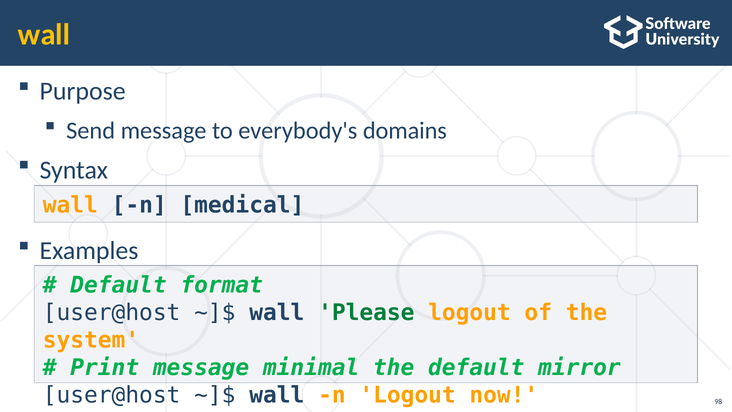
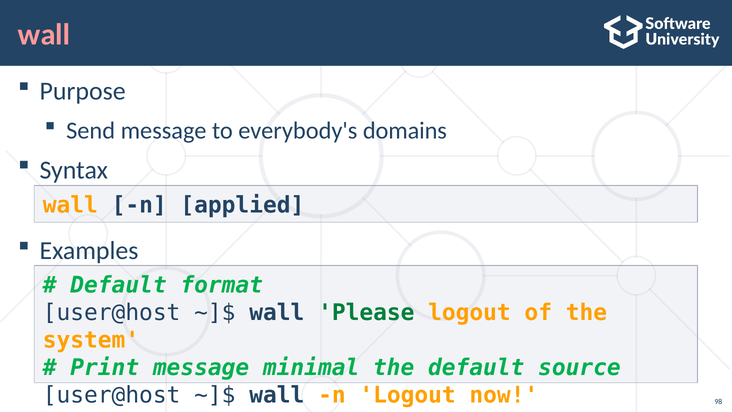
wall at (44, 35) colour: yellow -> pink
medical: medical -> applied
mirror: mirror -> source
